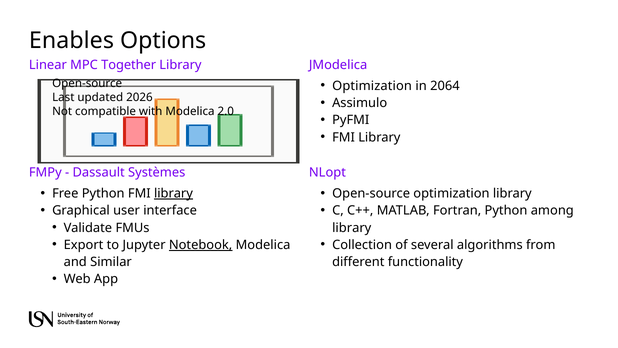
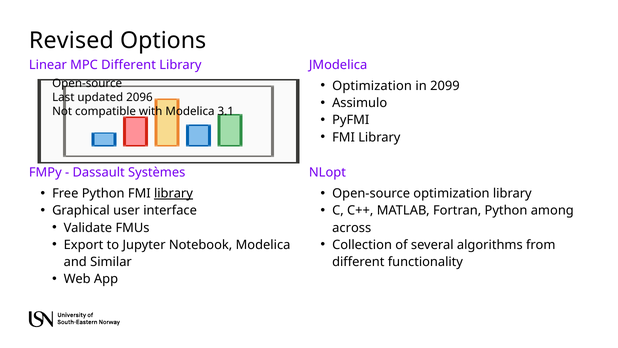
Enables: Enables -> Revised
MPC Together: Together -> Different
2064: 2064 -> 2099
2026: 2026 -> 2096
2.0: 2.0 -> 3.1
library at (352, 228): library -> across
Notebook underline: present -> none
